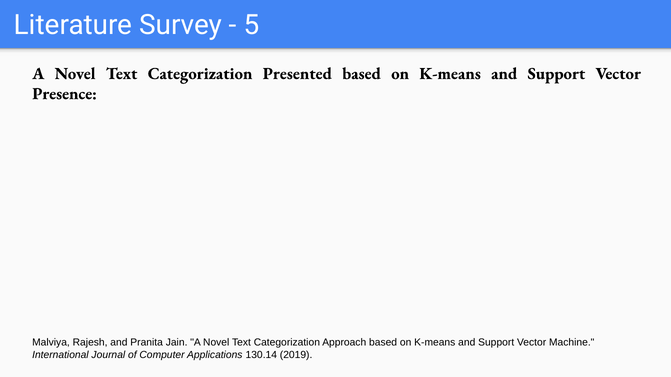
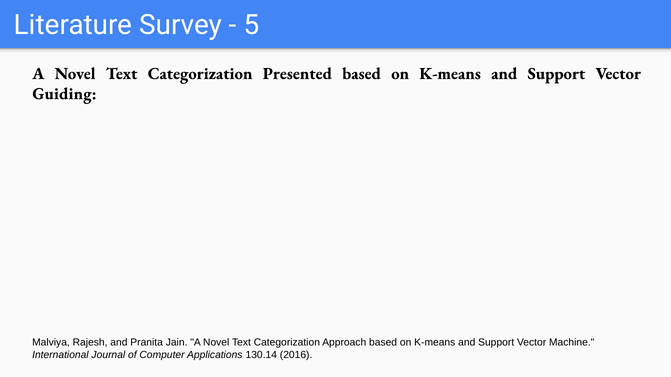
Presence: Presence -> Guiding
2019: 2019 -> 2016
